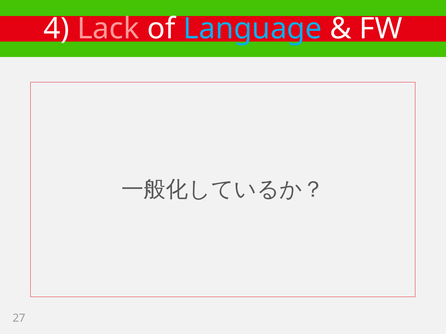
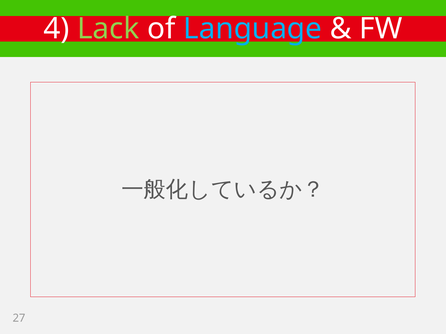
Lack colour: pink -> light green
